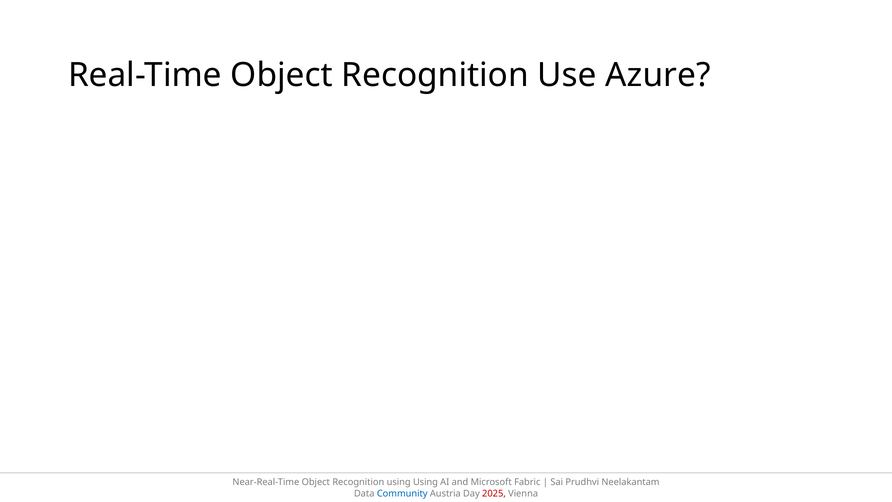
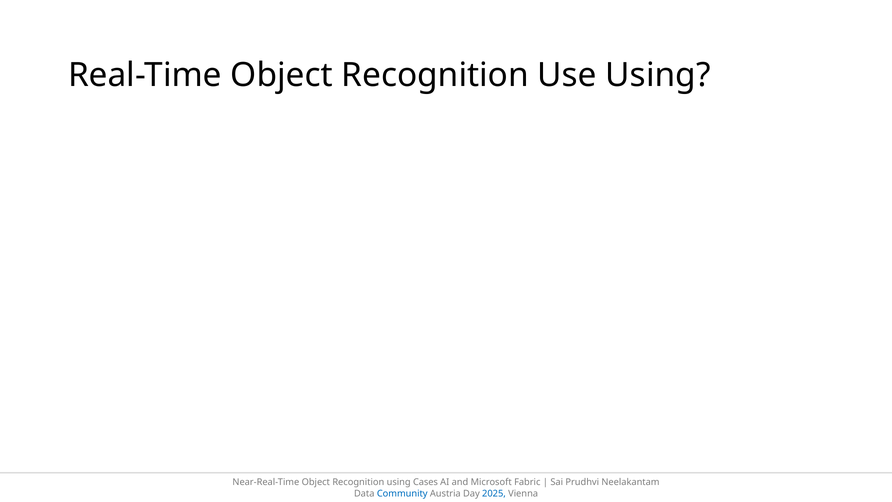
Use Azure: Azure -> Using
using Using: Using -> Cases
2025 colour: red -> blue
